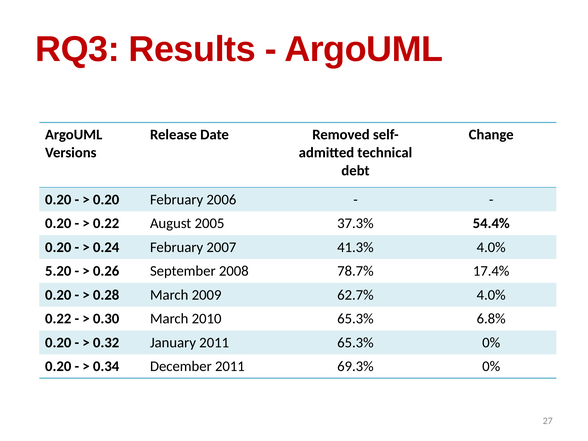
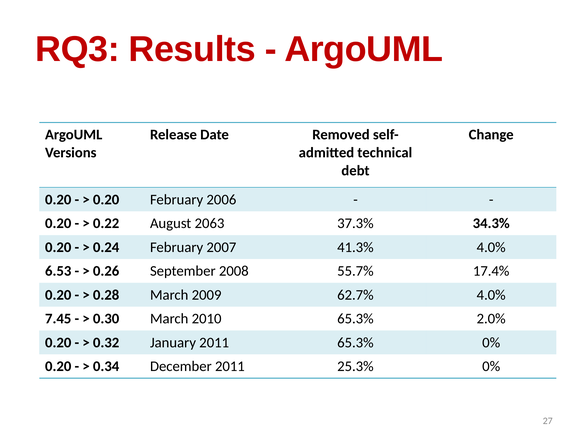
2005: 2005 -> 2063
54.4%: 54.4% -> 34.3%
5.20: 5.20 -> 6.53
78.7%: 78.7% -> 55.7%
0.22 at (58, 319): 0.22 -> 7.45
6.8%: 6.8% -> 2.0%
69.3%: 69.3% -> 25.3%
